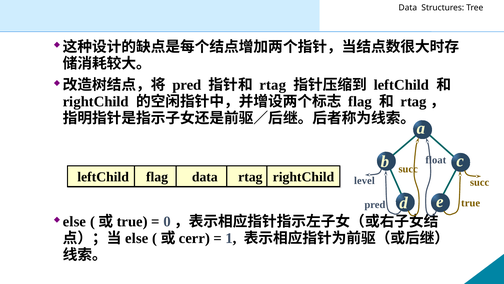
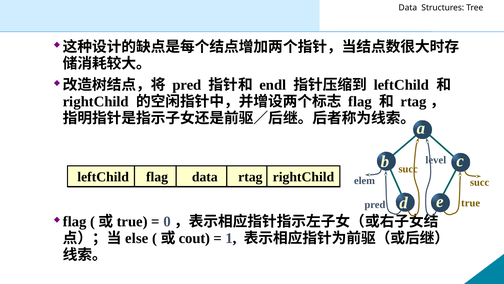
rtag at (273, 85): rtag -> endl
float: float -> level
level: level -> elem
else at (75, 221): else -> flag
cerr: cerr -> cout
